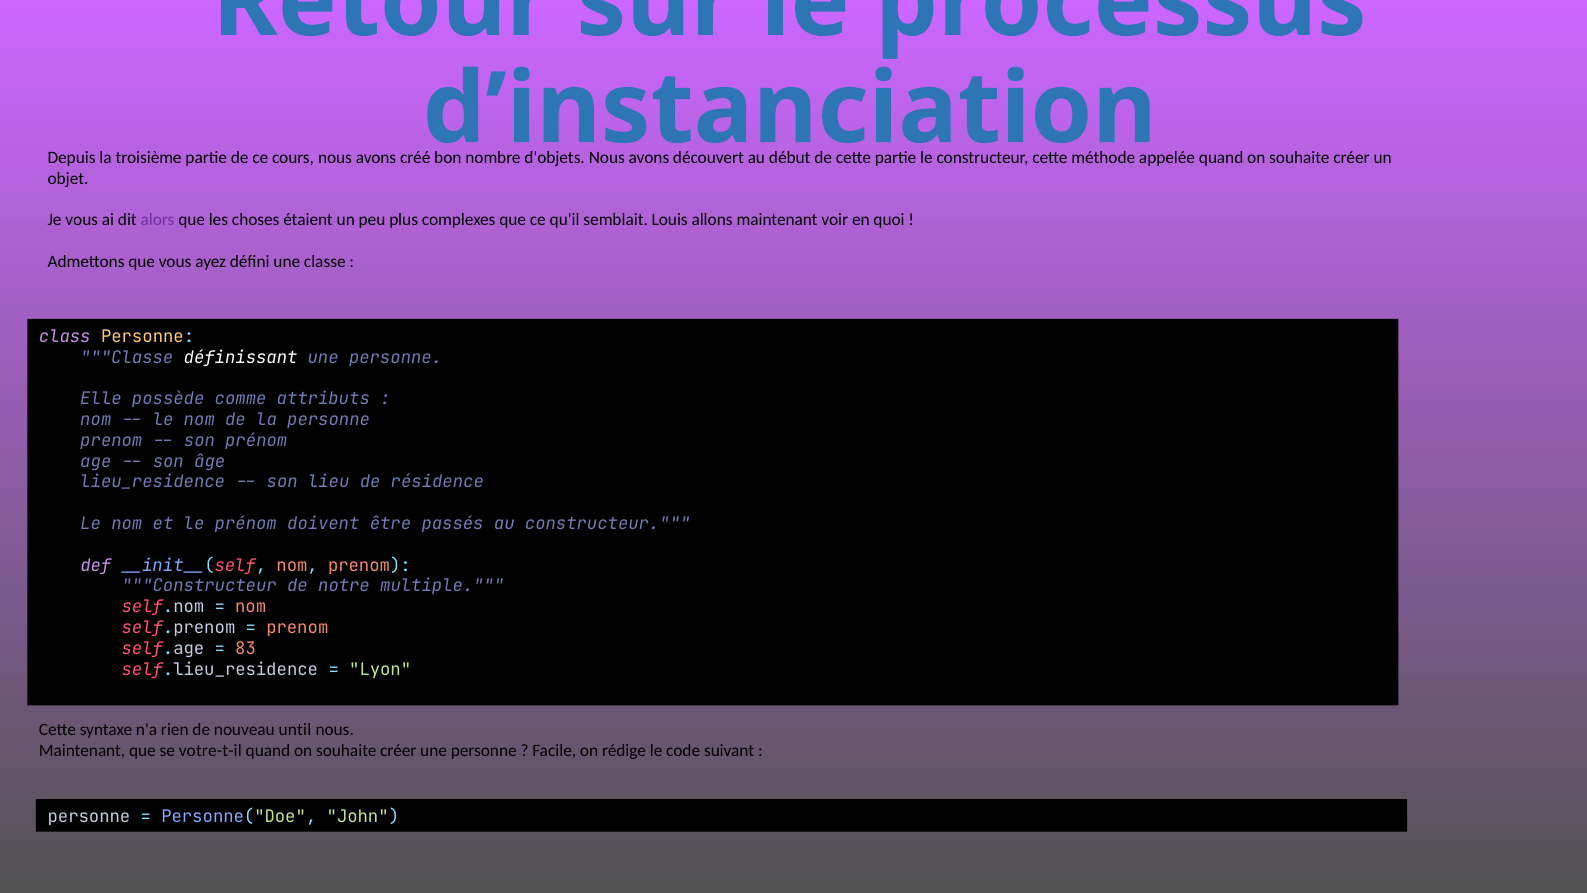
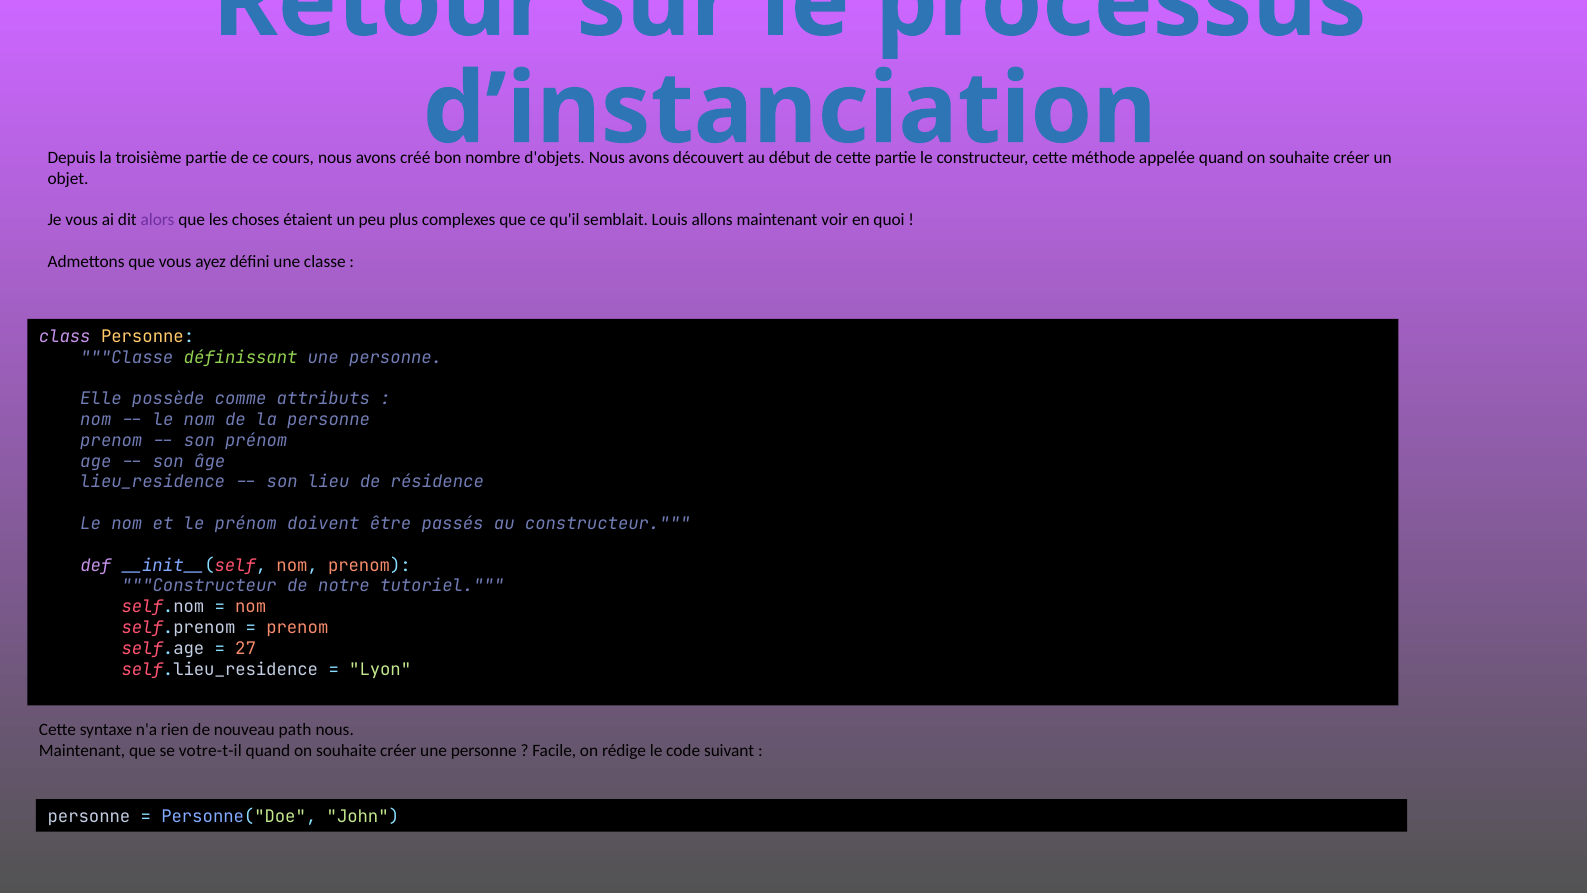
définissant colour: white -> light green
multiple: multiple -> tutoriel
83: 83 -> 27
until: until -> path
